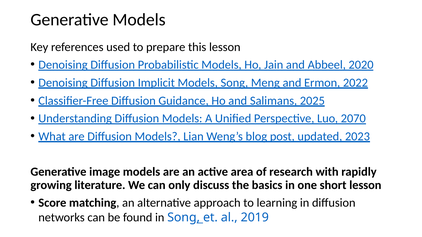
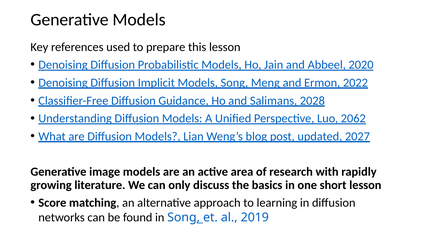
2025: 2025 -> 2028
2070: 2070 -> 2062
2023: 2023 -> 2027
